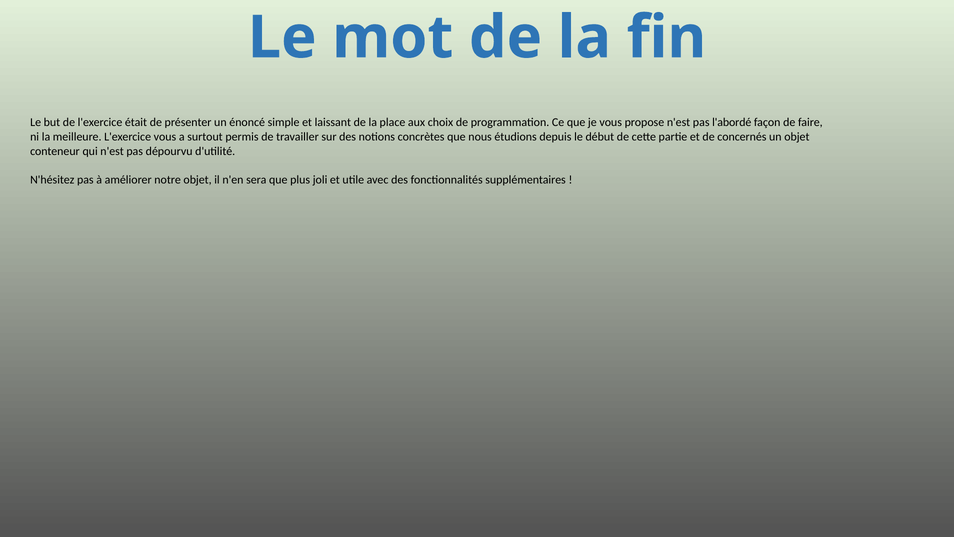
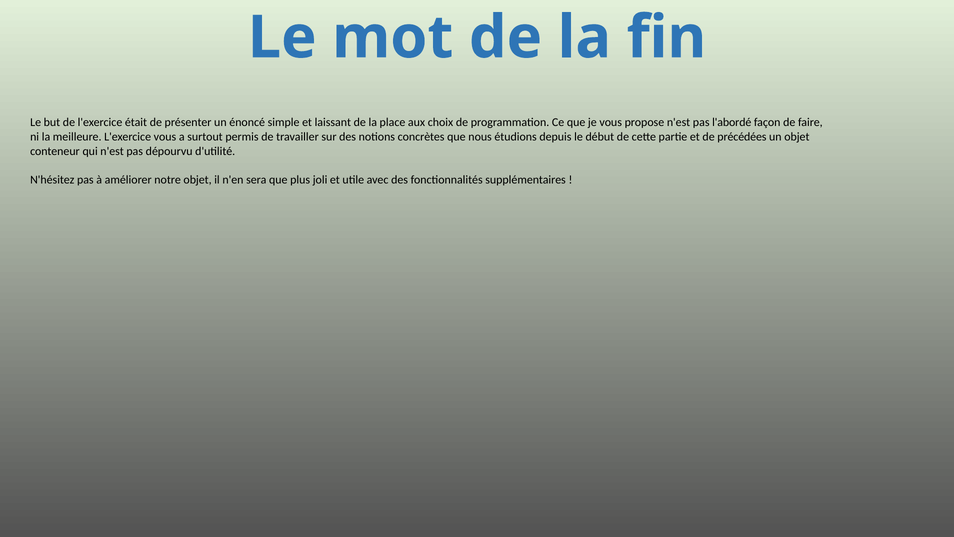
concernés: concernés -> précédées
